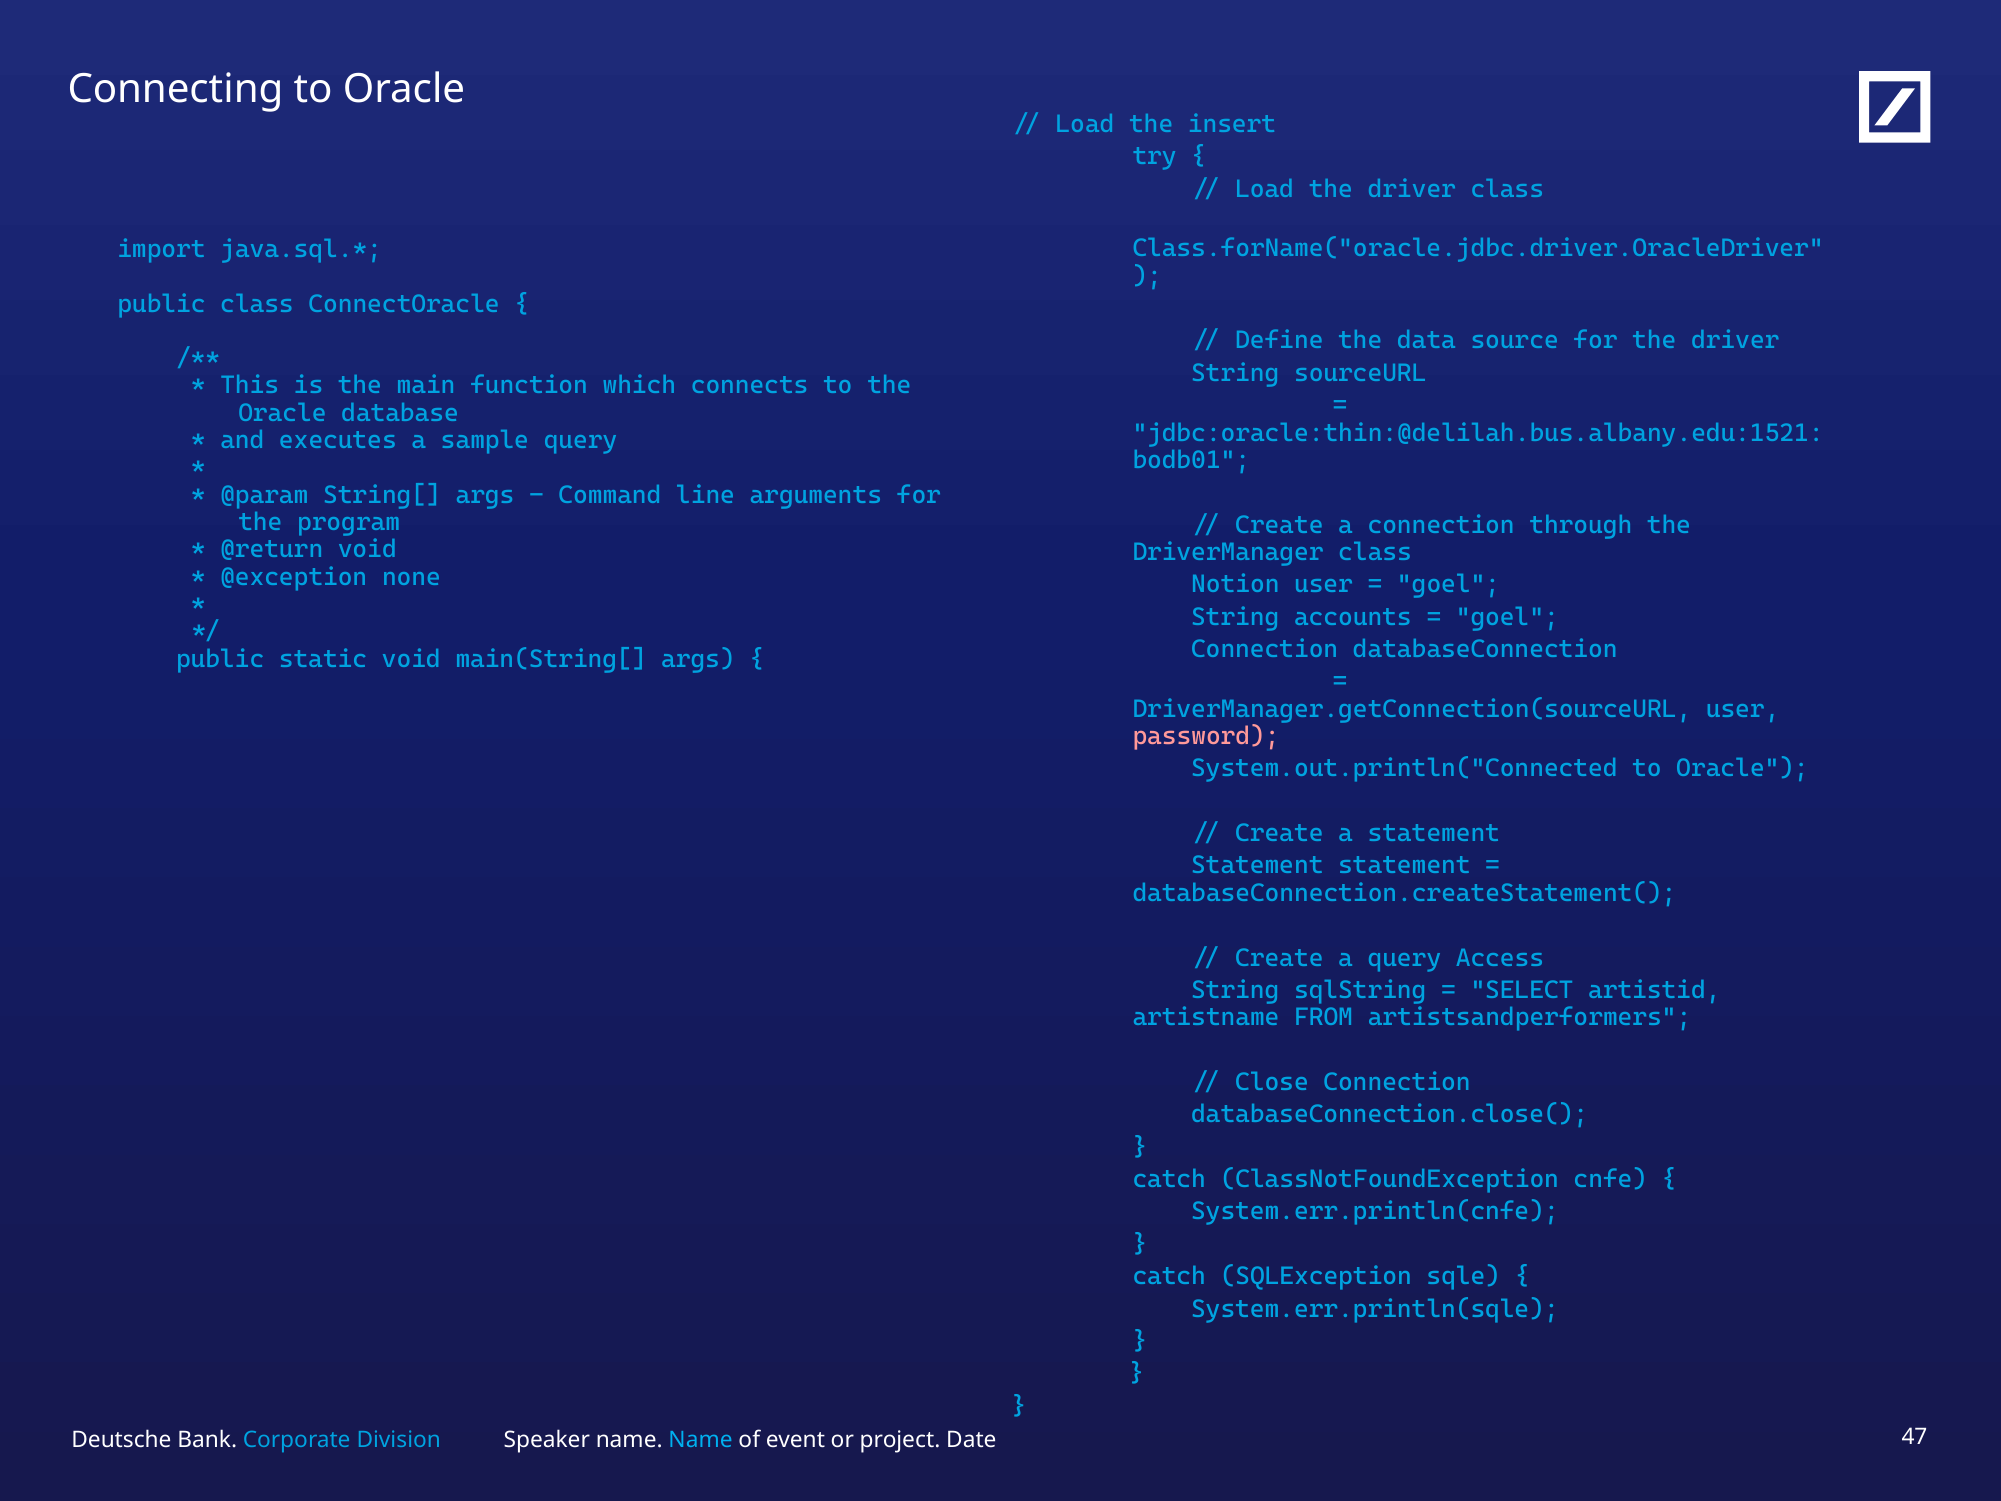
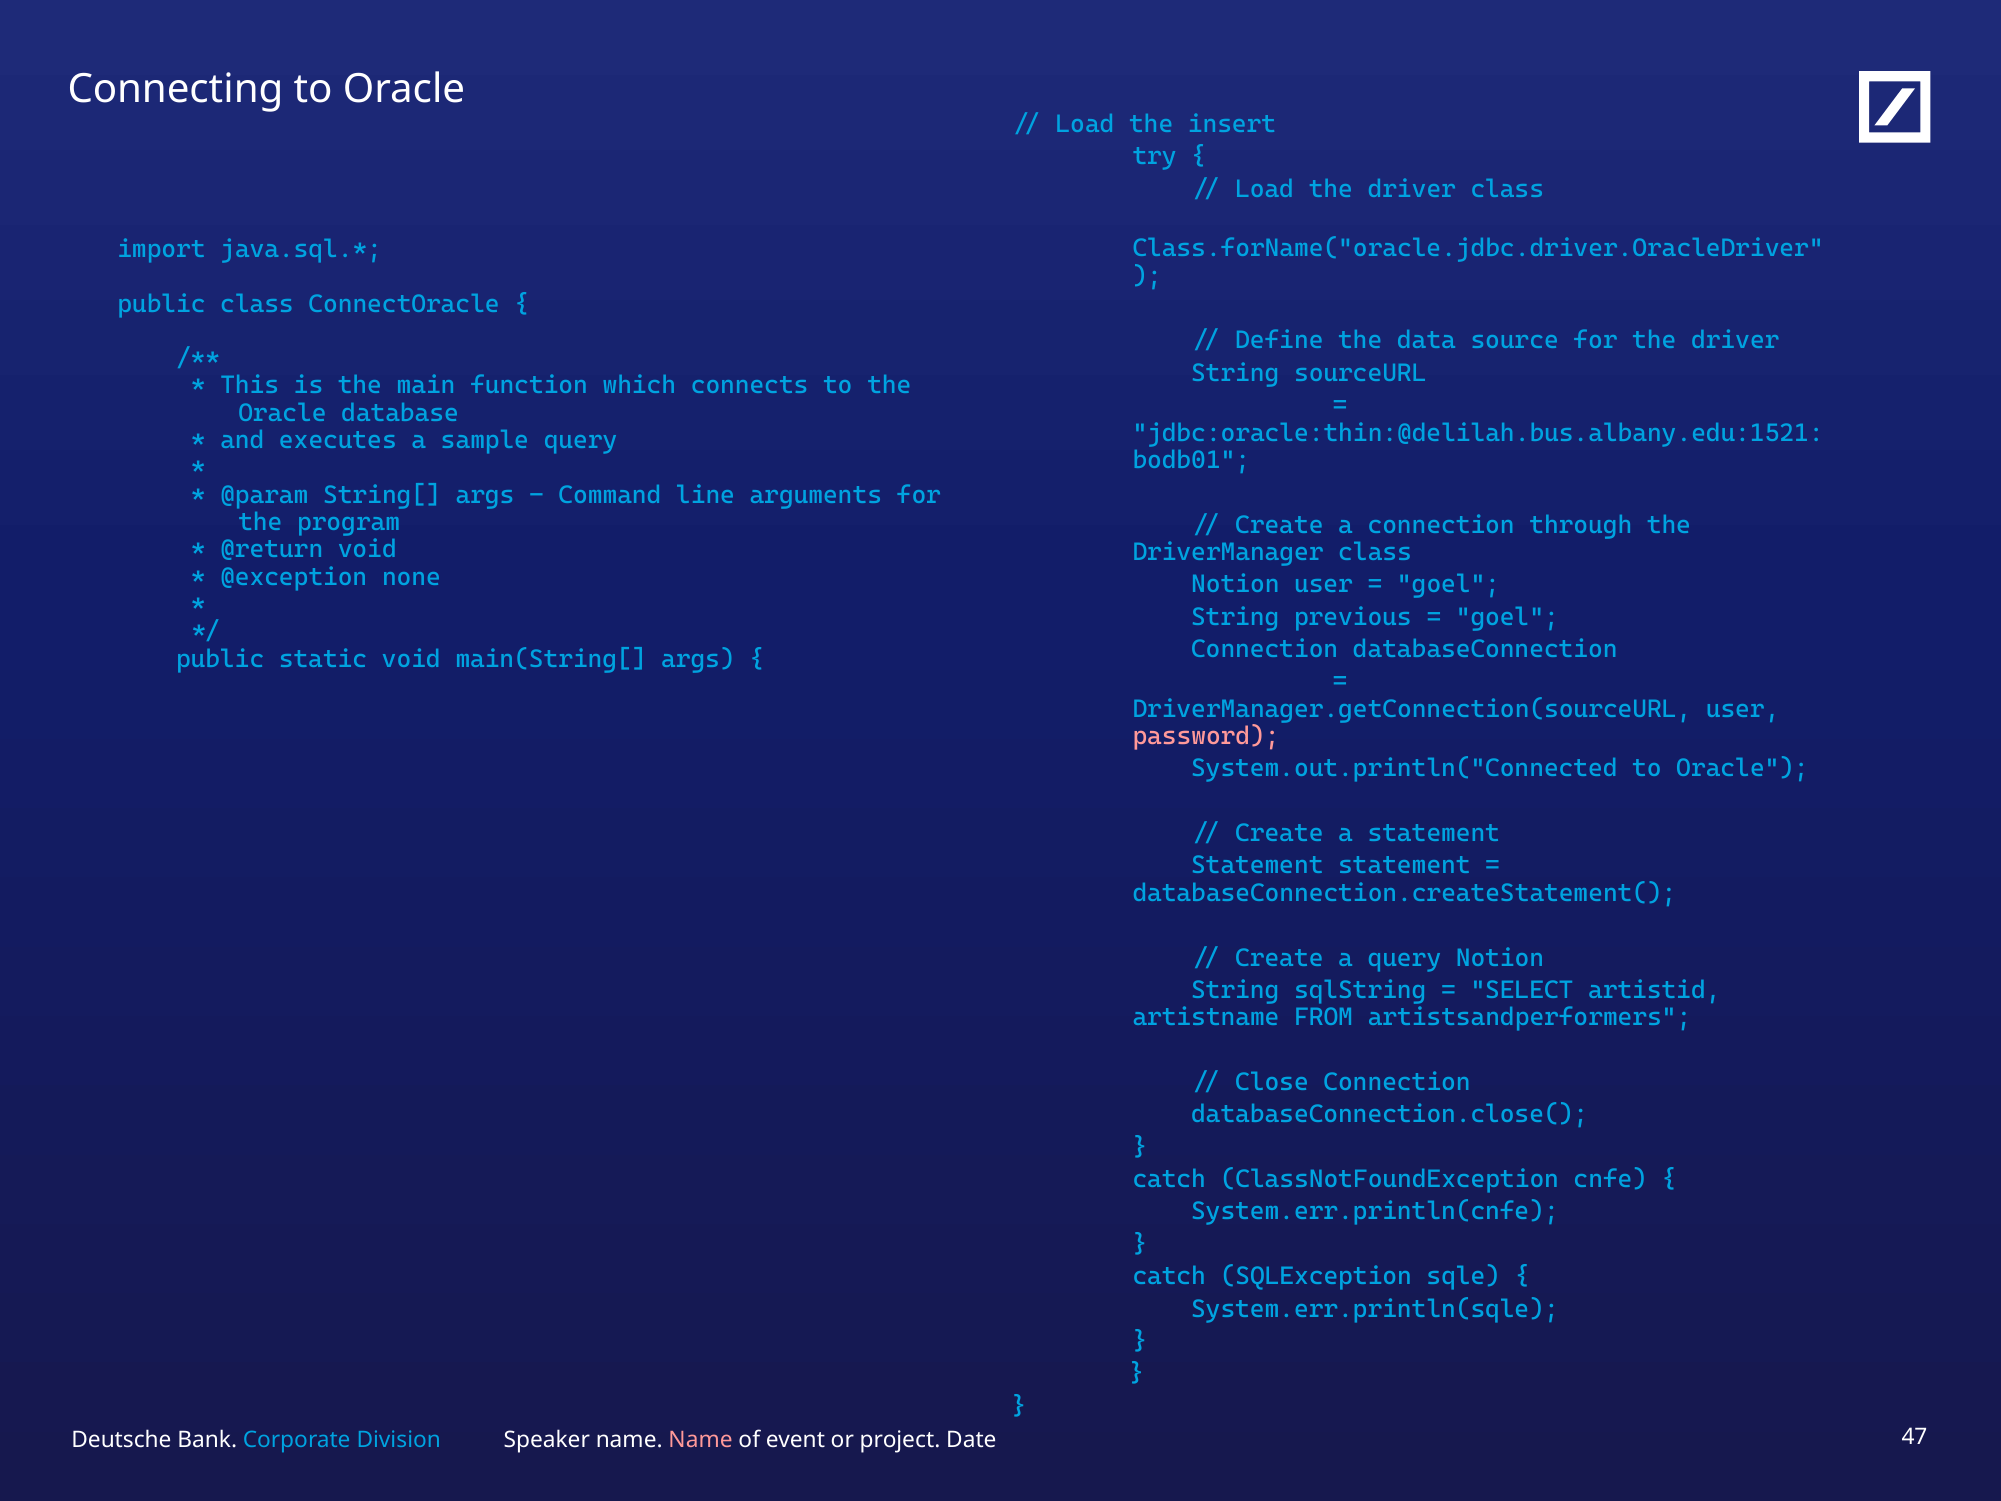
accounts: accounts -> previous
query Access: Access -> Notion
Name at (701, 1440) colour: light blue -> pink
